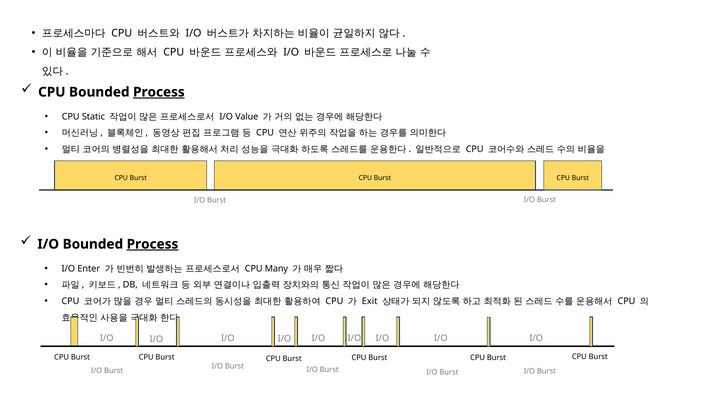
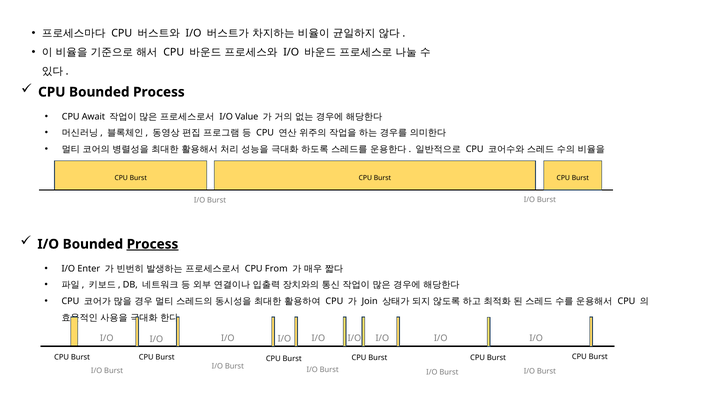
Process at (159, 92) underline: present -> none
Static: Static -> Await
Many: Many -> From
Exit: Exit -> Join
